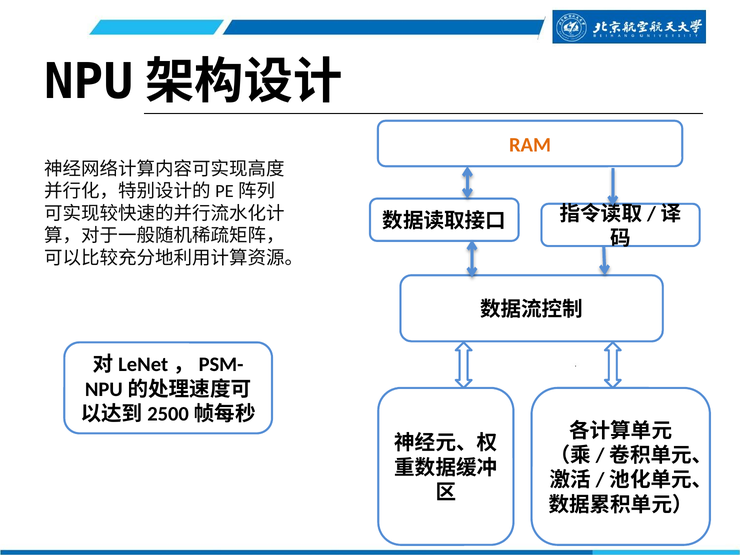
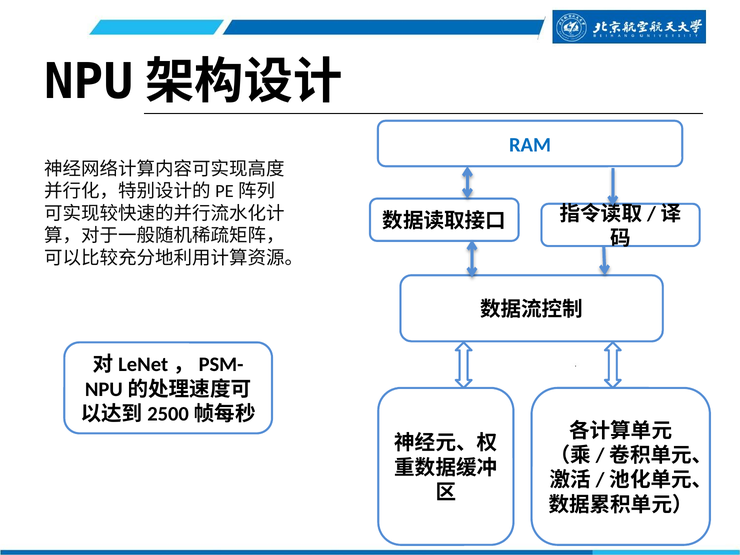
RAM colour: orange -> blue
